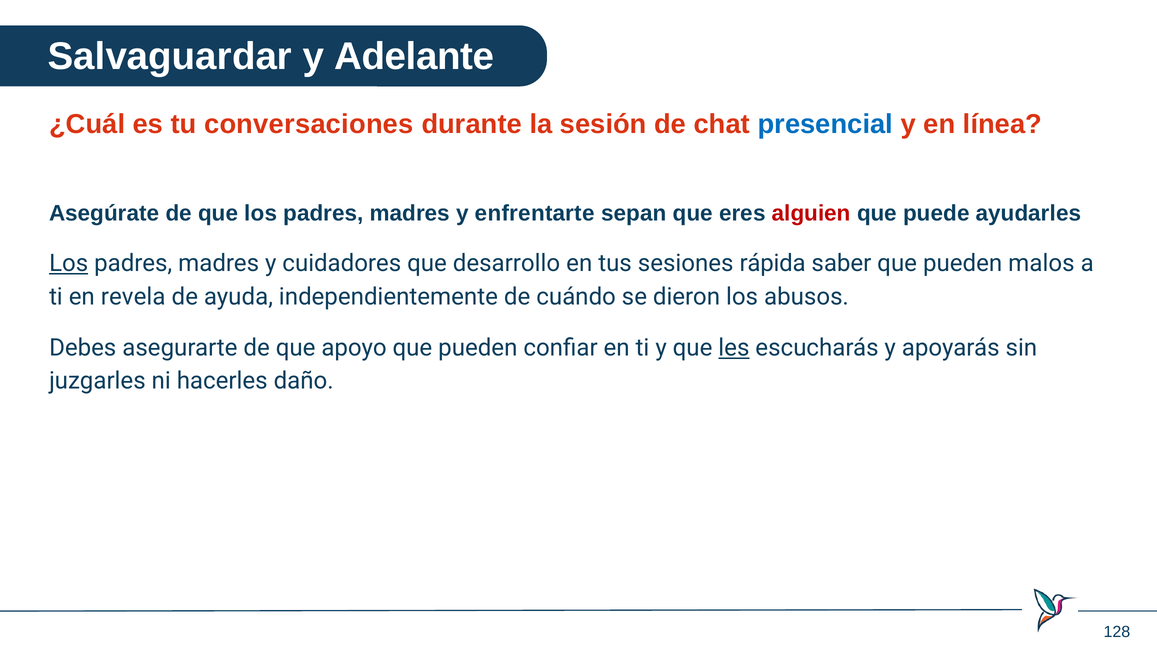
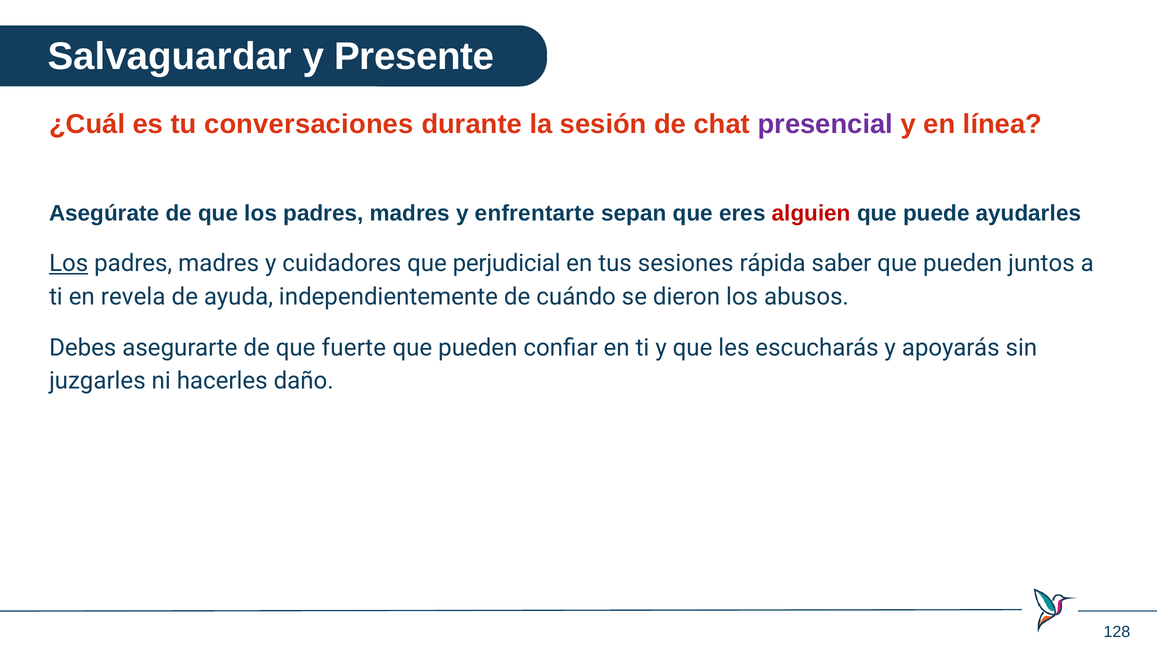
Adelante: Adelante -> Presente
presencial colour: blue -> purple
desarrollo: desarrollo -> perjudicial
malos: malos -> juntos
apoyo: apoyo -> fuerte
les underline: present -> none
